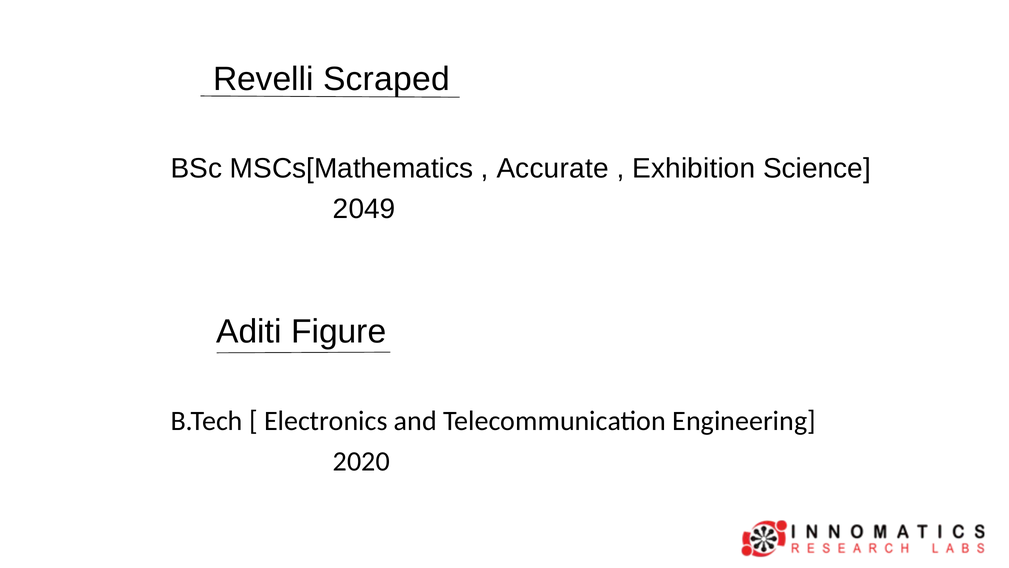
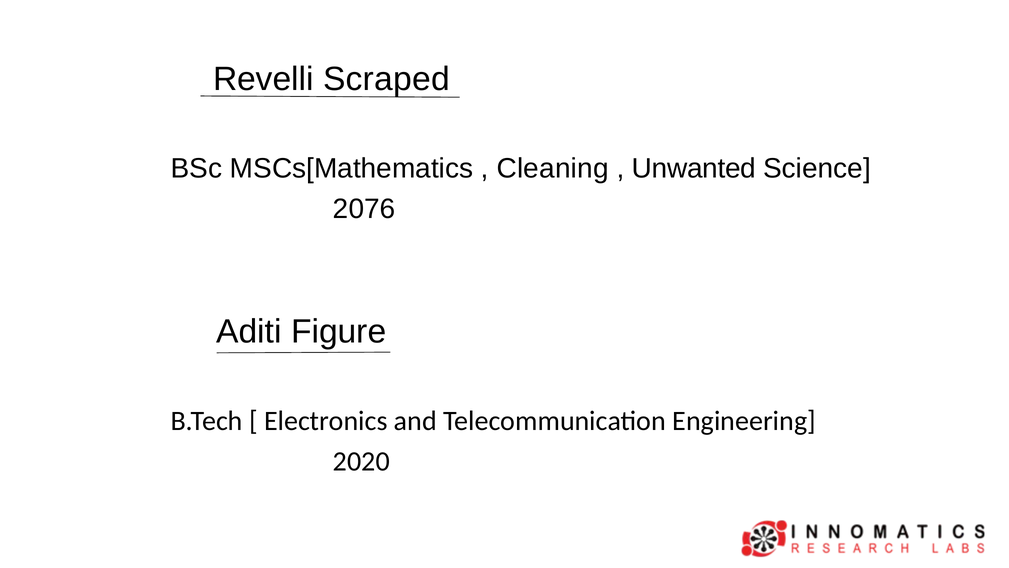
Accurate: Accurate -> Cleaning
Exhibition: Exhibition -> Unwanted
2049: 2049 -> 2076
